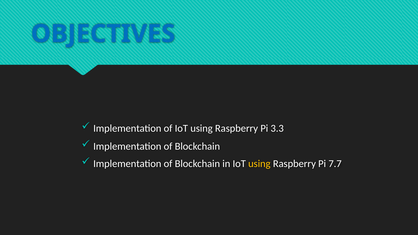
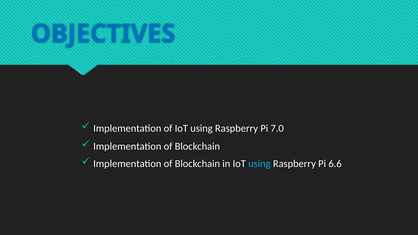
3.3: 3.3 -> 7.0
using at (259, 164) colour: yellow -> light blue
7.7: 7.7 -> 6.6
